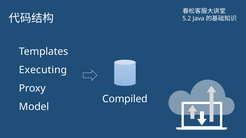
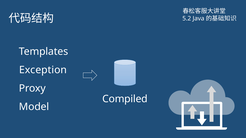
Executing: Executing -> Exception
